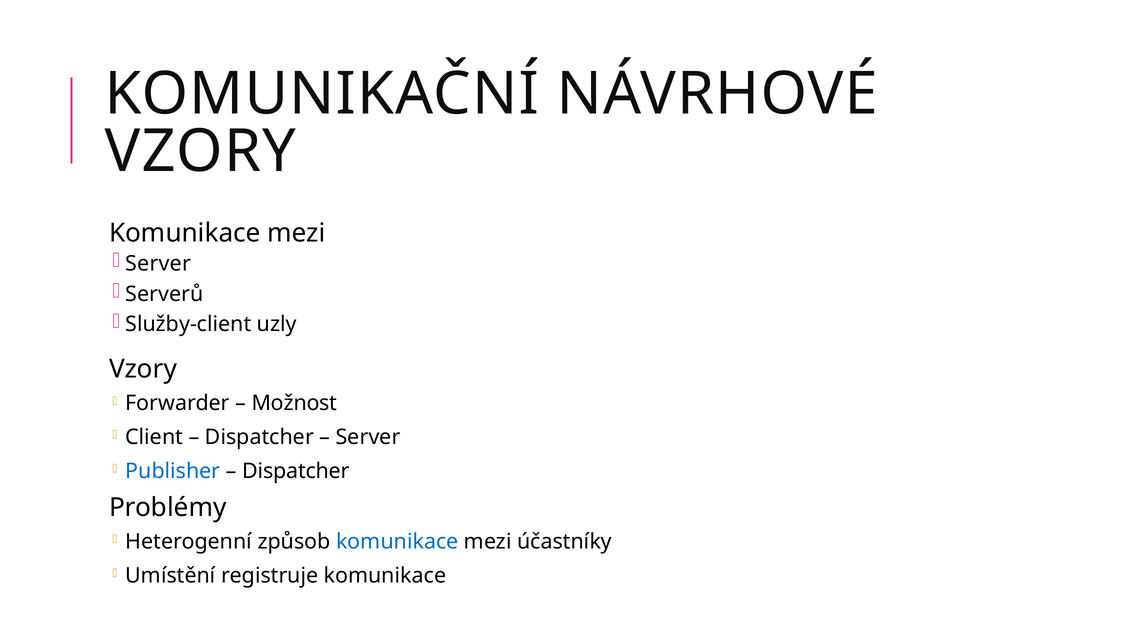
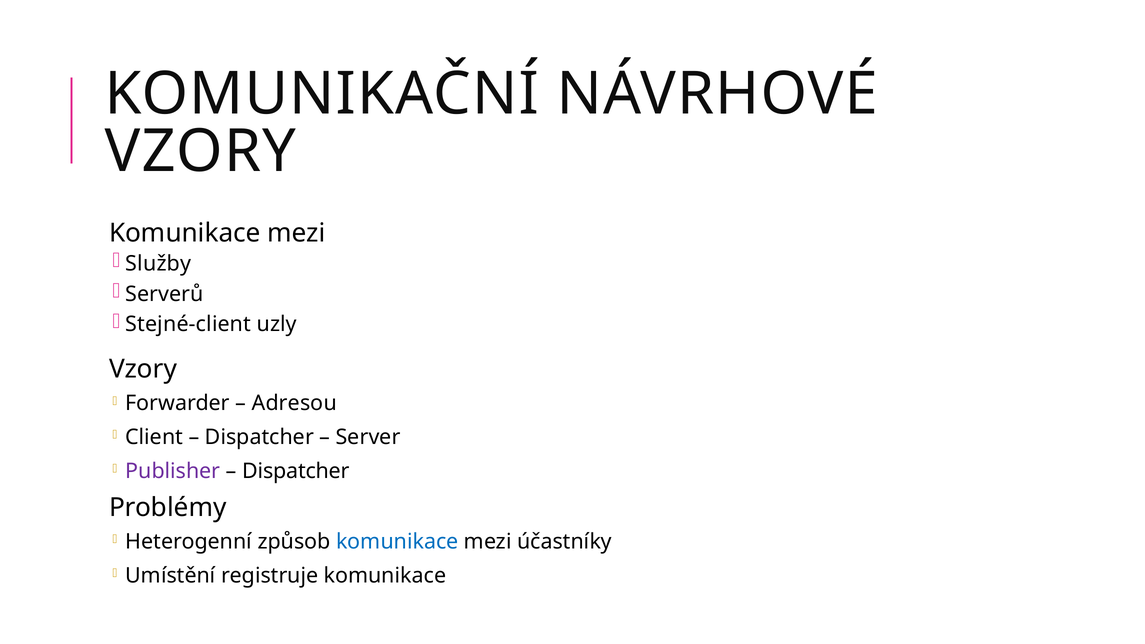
Server at (158, 264): Server -> Služby
Služby-client: Služby-client -> Stejné-client
Možnost: Možnost -> Adresou
Publisher colour: blue -> purple
